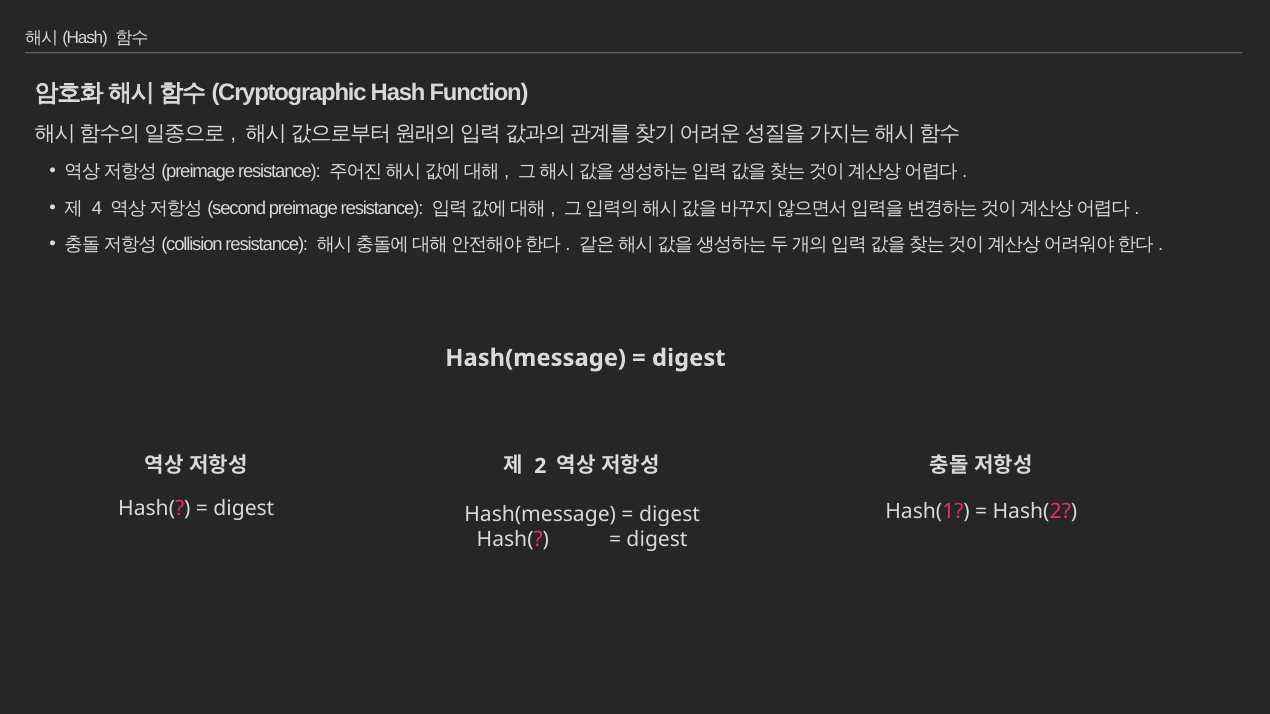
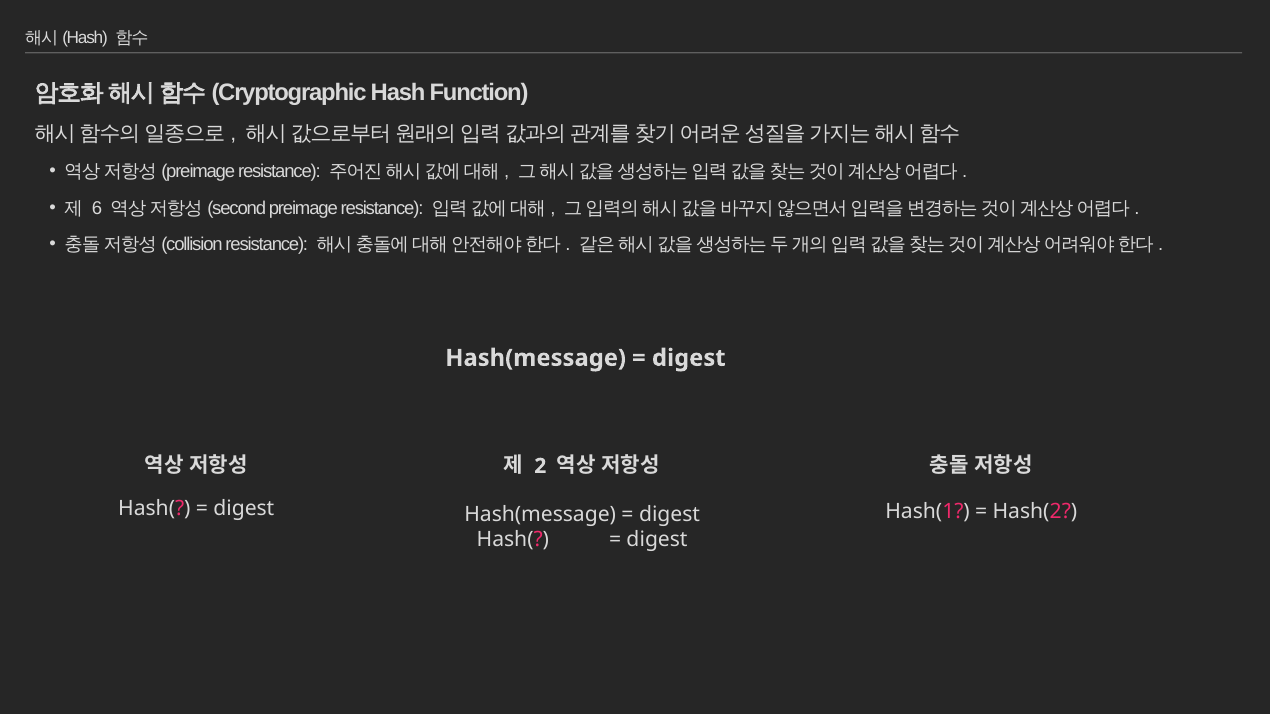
4: 4 -> 6
